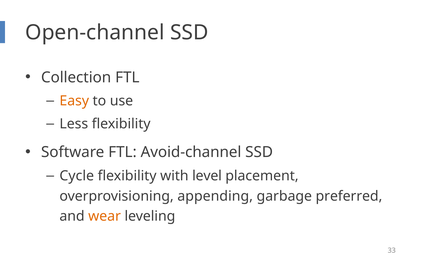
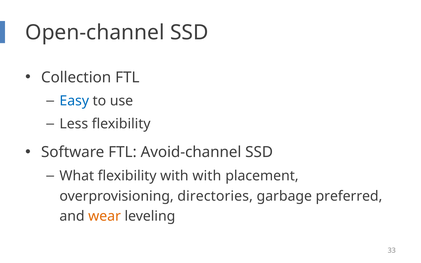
Easy colour: orange -> blue
Cycle: Cycle -> What
with level: level -> with
appending: appending -> directories
